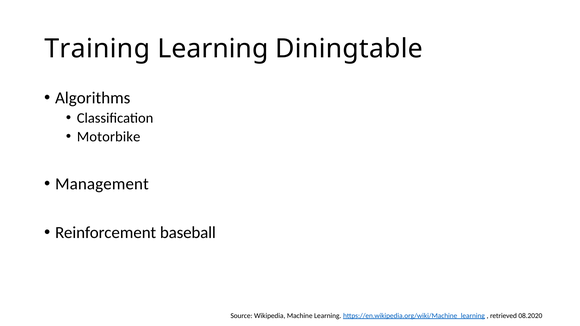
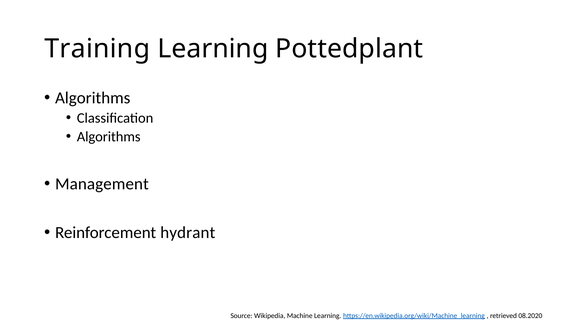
Diningtable: Diningtable -> Pottedplant
Motorbike at (109, 137): Motorbike -> Algorithms
baseball: baseball -> hydrant
